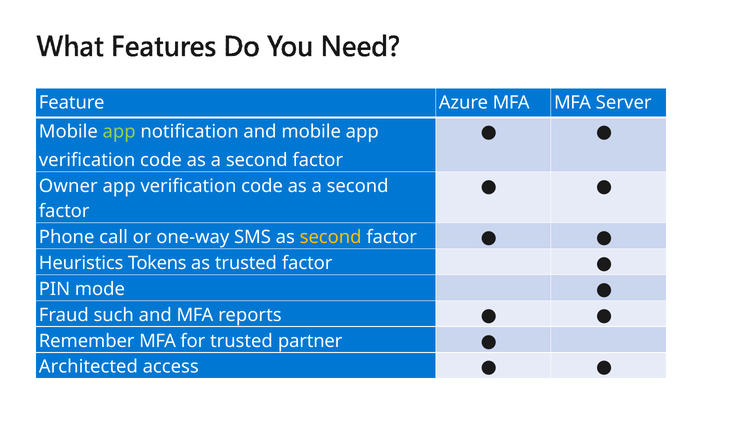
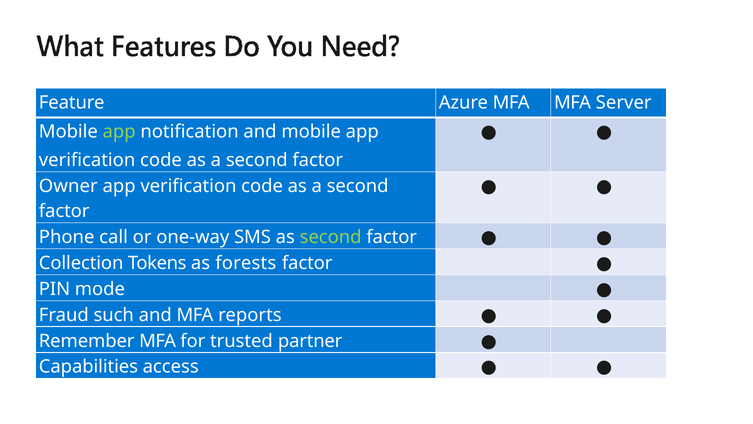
second at (331, 237) colour: yellow -> light green
Heuristics: Heuristics -> Collection
as trusted: trusted -> forests
Architected: Architected -> Capabilities
